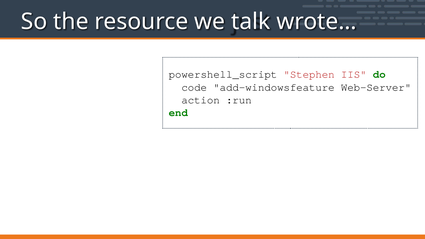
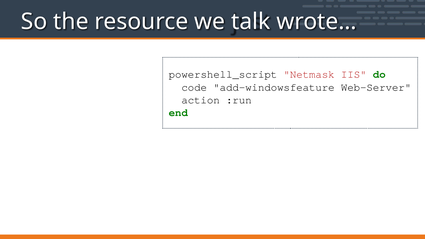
Stephen: Stephen -> Netmask
